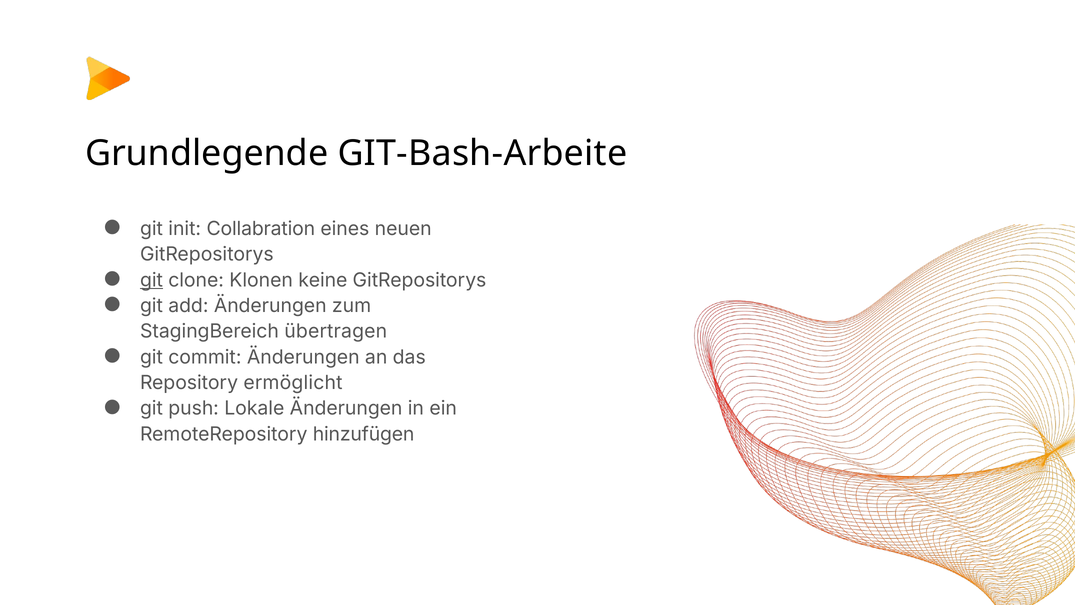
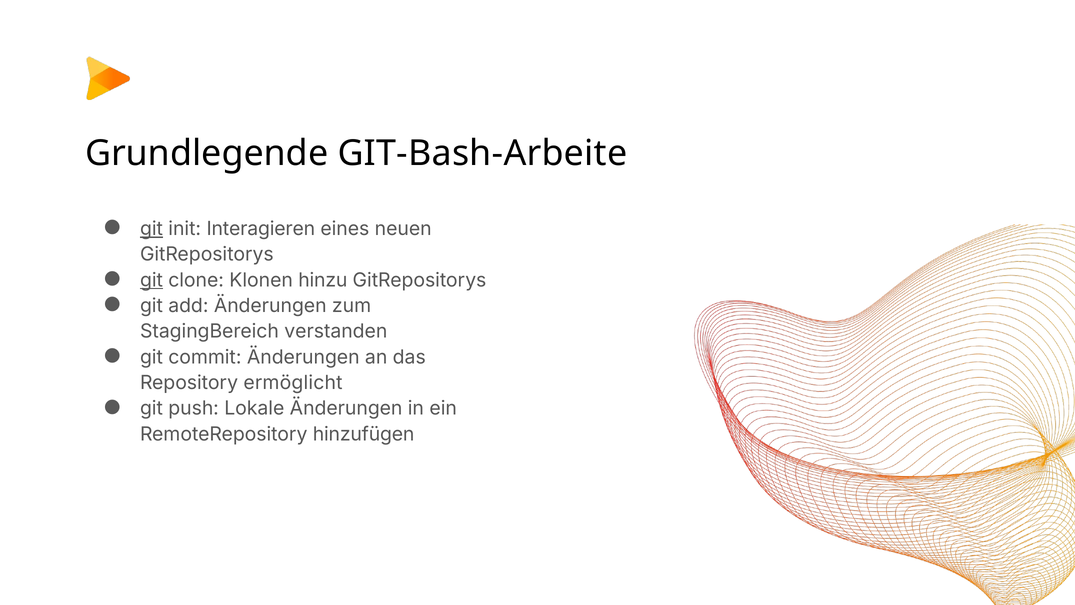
git at (151, 229) underline: none -> present
Collabration: Collabration -> Interagieren
keine: keine -> hinzu
übertragen: übertragen -> verstanden
